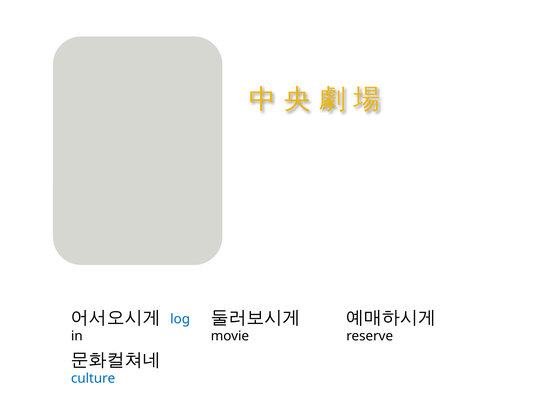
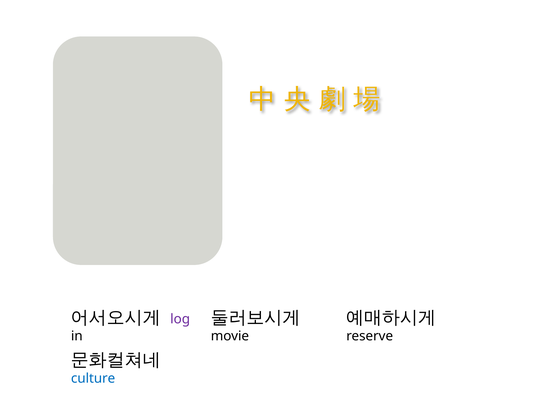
log colour: blue -> purple
